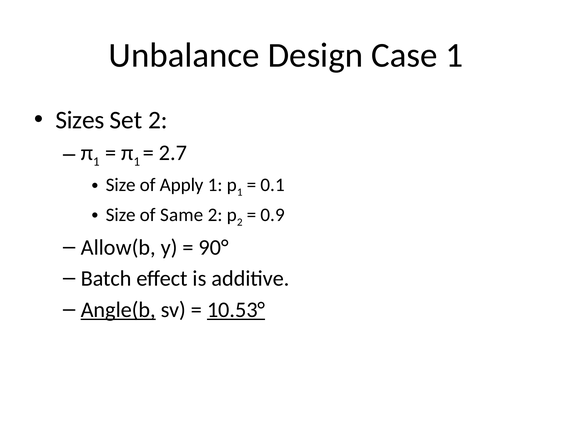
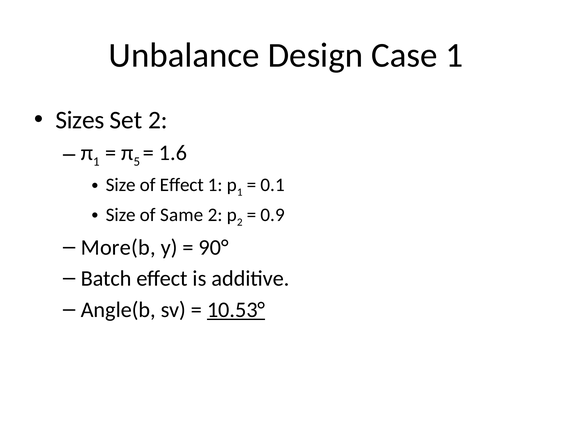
1 at (137, 161): 1 -> 5
2.7: 2.7 -> 1.6
of Apply: Apply -> Effect
Allow(b: Allow(b -> More(b
Angle(b underline: present -> none
